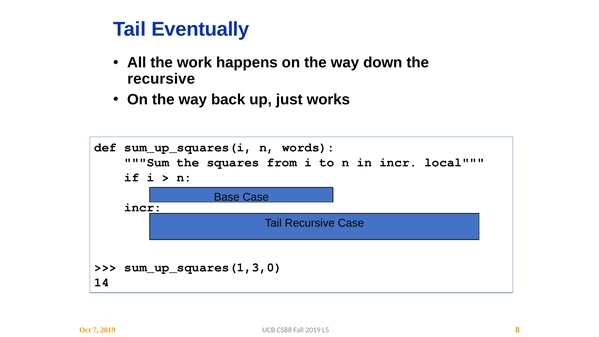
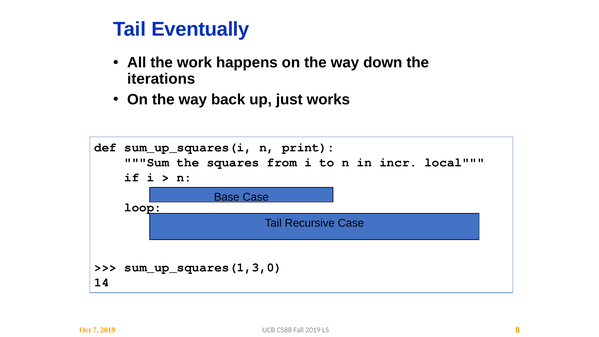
recursive at (161, 79): recursive -> iterations
words: words -> print
incr at (143, 207): incr -> loop
